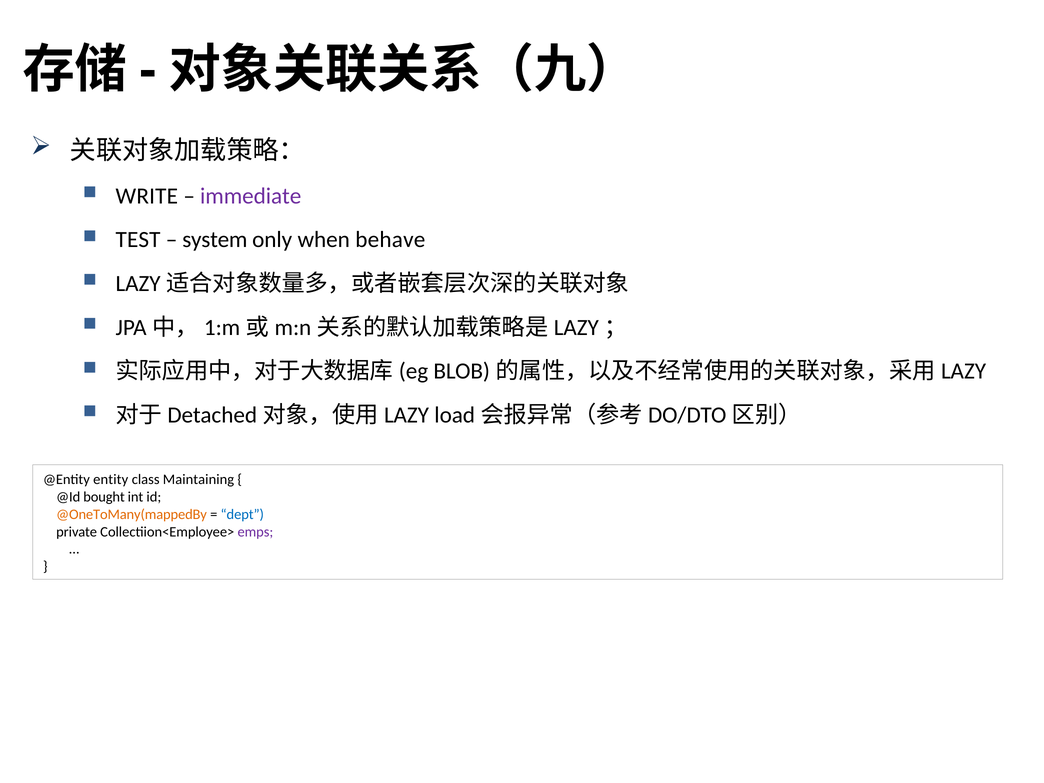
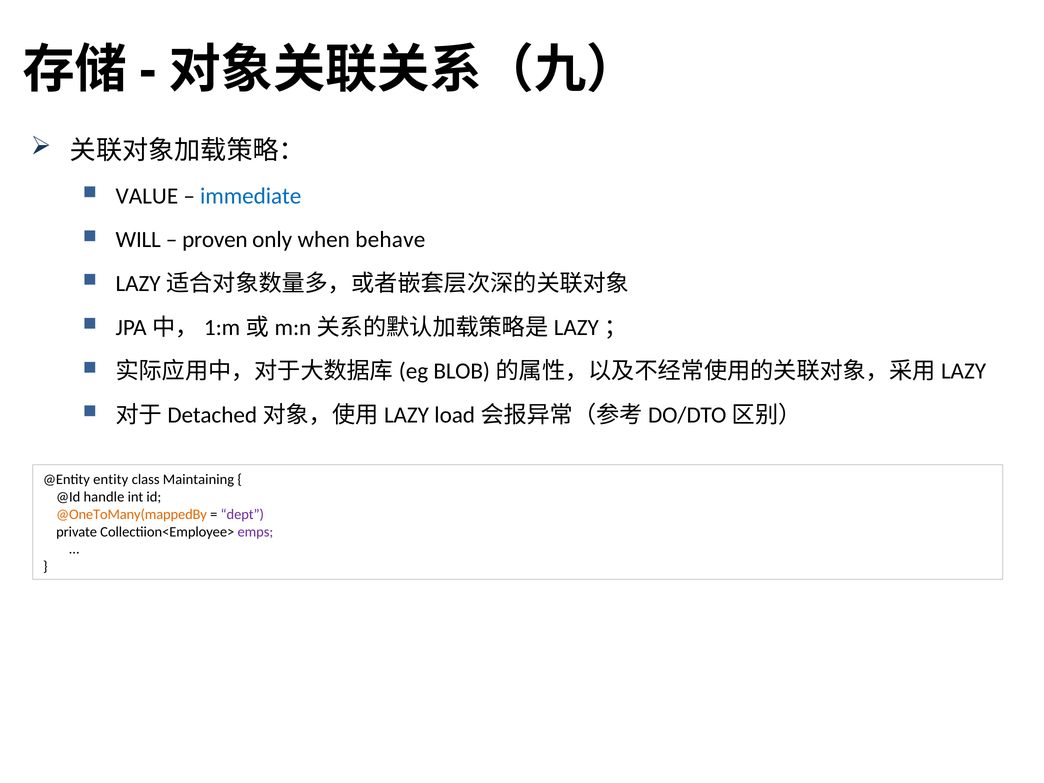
WRITE: WRITE -> VALUE
immediate colour: purple -> blue
TEST: TEST -> WILL
system: system -> proven
bought: bought -> handle
dept colour: blue -> purple
